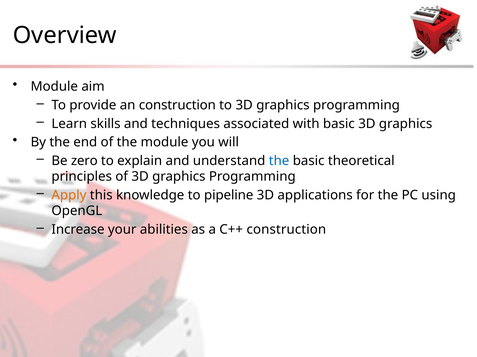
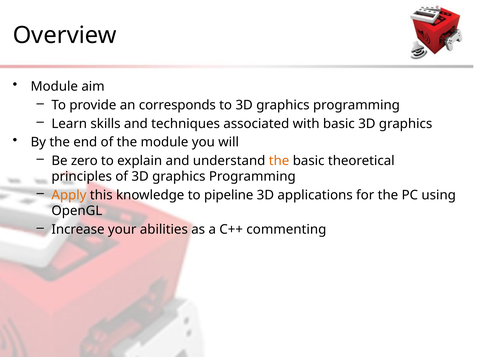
an construction: construction -> corresponds
the at (279, 161) colour: blue -> orange
C++ construction: construction -> commenting
